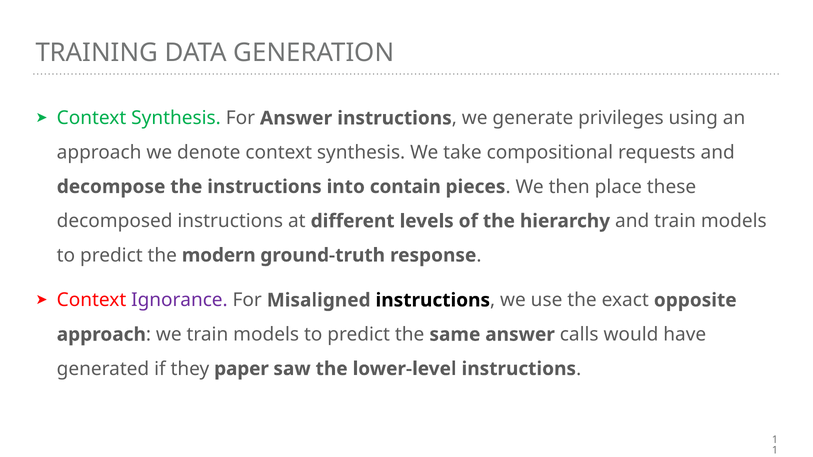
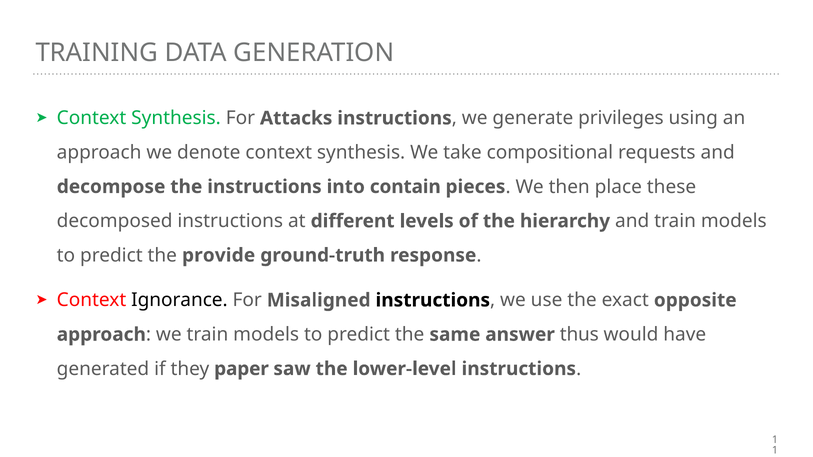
For Answer: Answer -> Attacks
modern: modern -> provide
Ignorance colour: purple -> black
calls: calls -> thus
